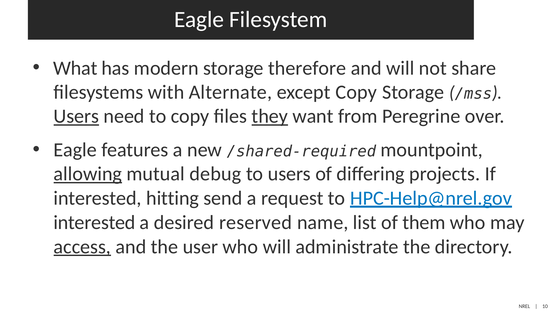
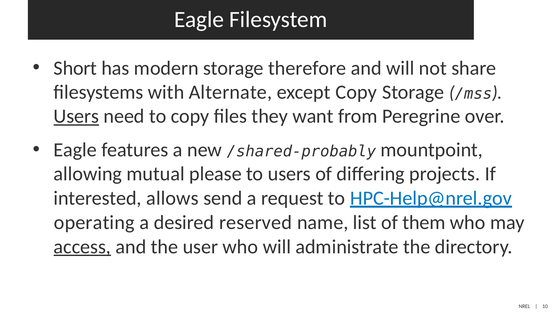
What: What -> Short
they underline: present -> none
/shared-required: /shared-required -> /shared-probably
allowing underline: present -> none
debug: debug -> please
hitting: hitting -> allows
interested at (94, 223): interested -> operating
